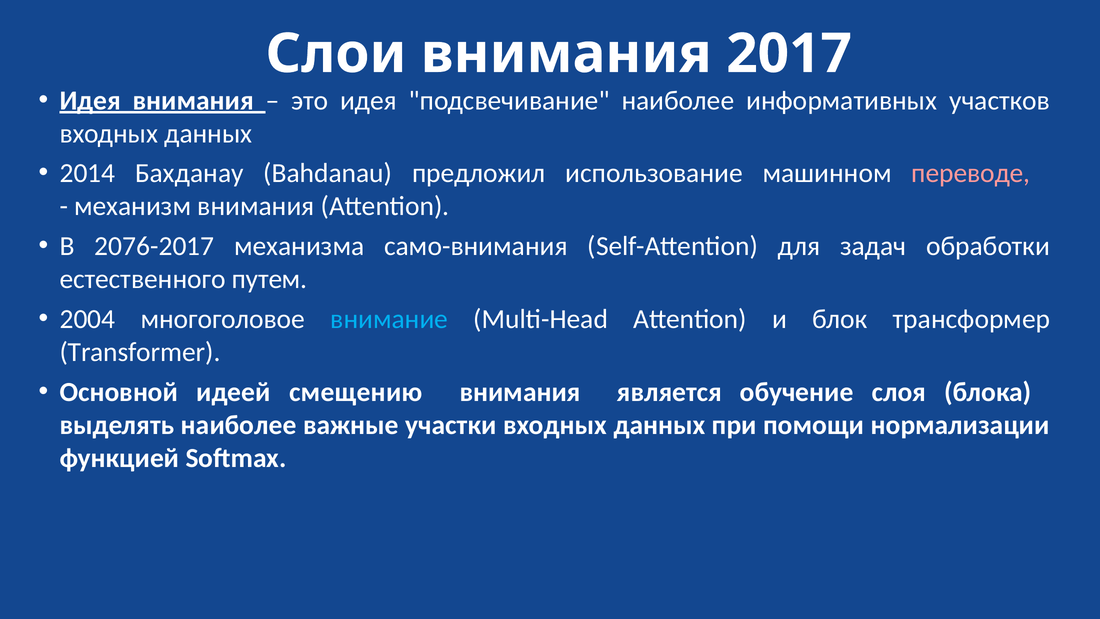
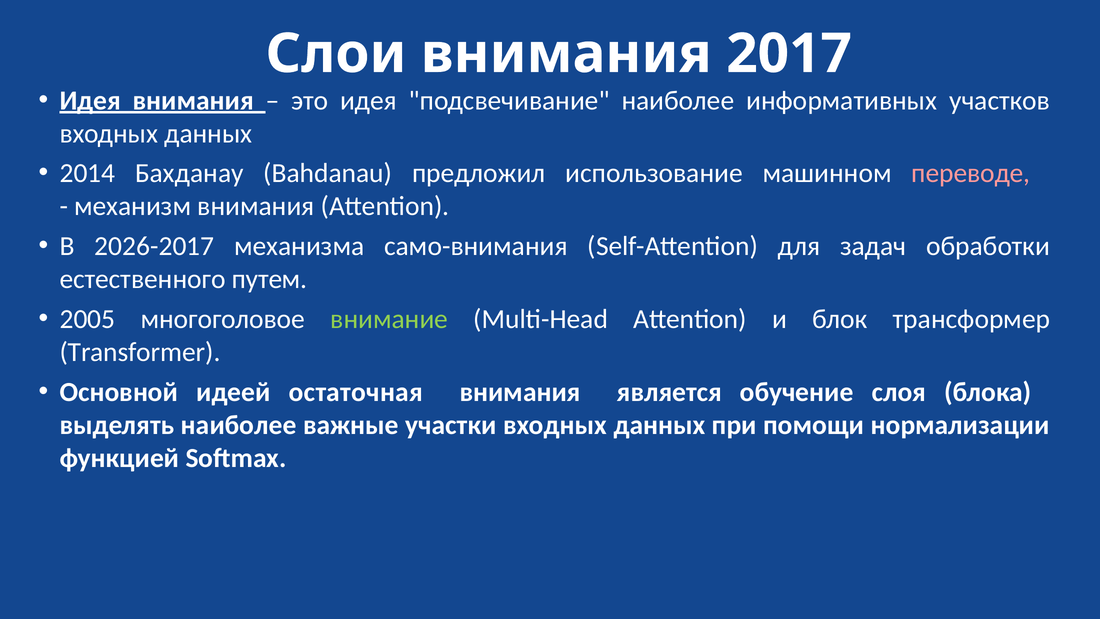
2076-2017: 2076-2017 -> 2026-2017
2004: 2004 -> 2005
внимание colour: light blue -> light green
смещению: смещению -> остаточная
